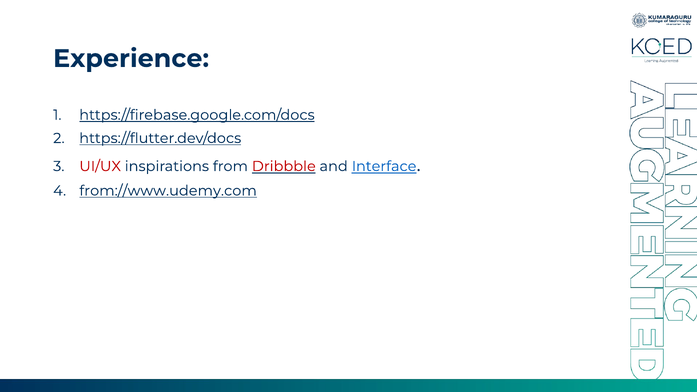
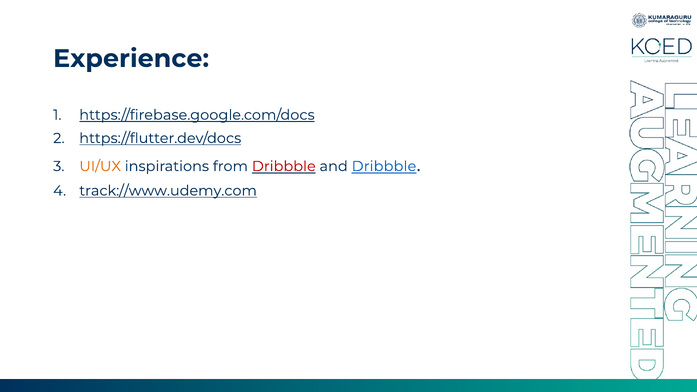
UI/UX colour: red -> orange
and Interface: Interface -> Dribbble
from://www.udemy.com: from://www.udemy.com -> track://www.udemy.com
